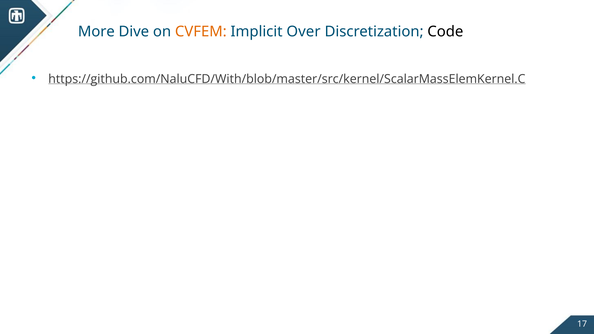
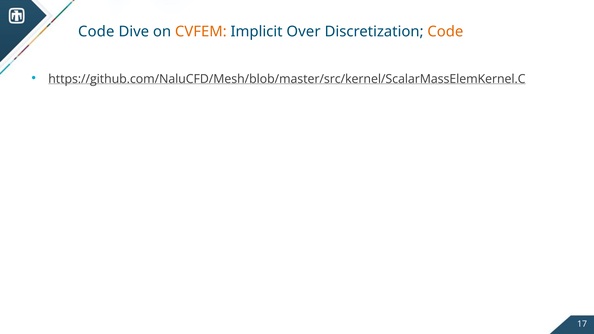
More at (96, 32): More -> Code
Code at (445, 32) colour: black -> orange
https://github.com/NaluCFD/With/blob/master/src/kernel/ScalarMassElemKernel.C: https://github.com/NaluCFD/With/blob/master/src/kernel/ScalarMassElemKernel.C -> https://github.com/NaluCFD/Mesh/blob/master/src/kernel/ScalarMassElemKernel.C
